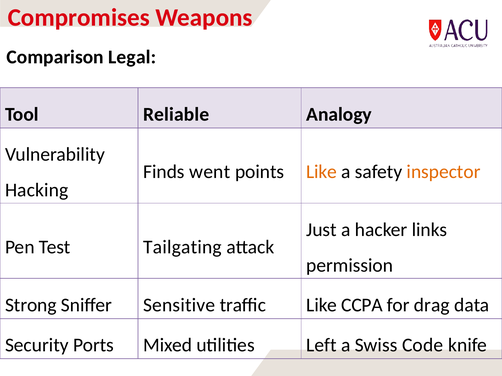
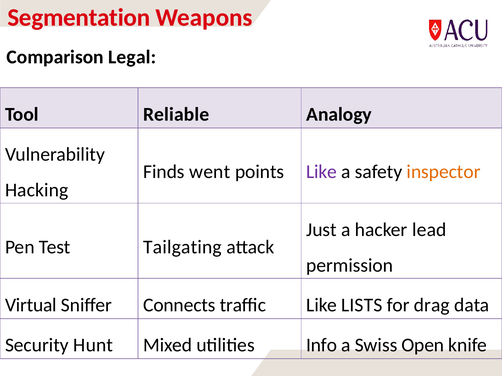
Compromises: Compromises -> Segmentation
Like at (322, 172) colour: orange -> purple
links: links -> lead
Strong: Strong -> Virtual
Sensitive: Sensitive -> Connects
CCPA: CCPA -> LISTS
Ports: Ports -> Hunt
Left: Left -> Info
Code: Code -> Open
